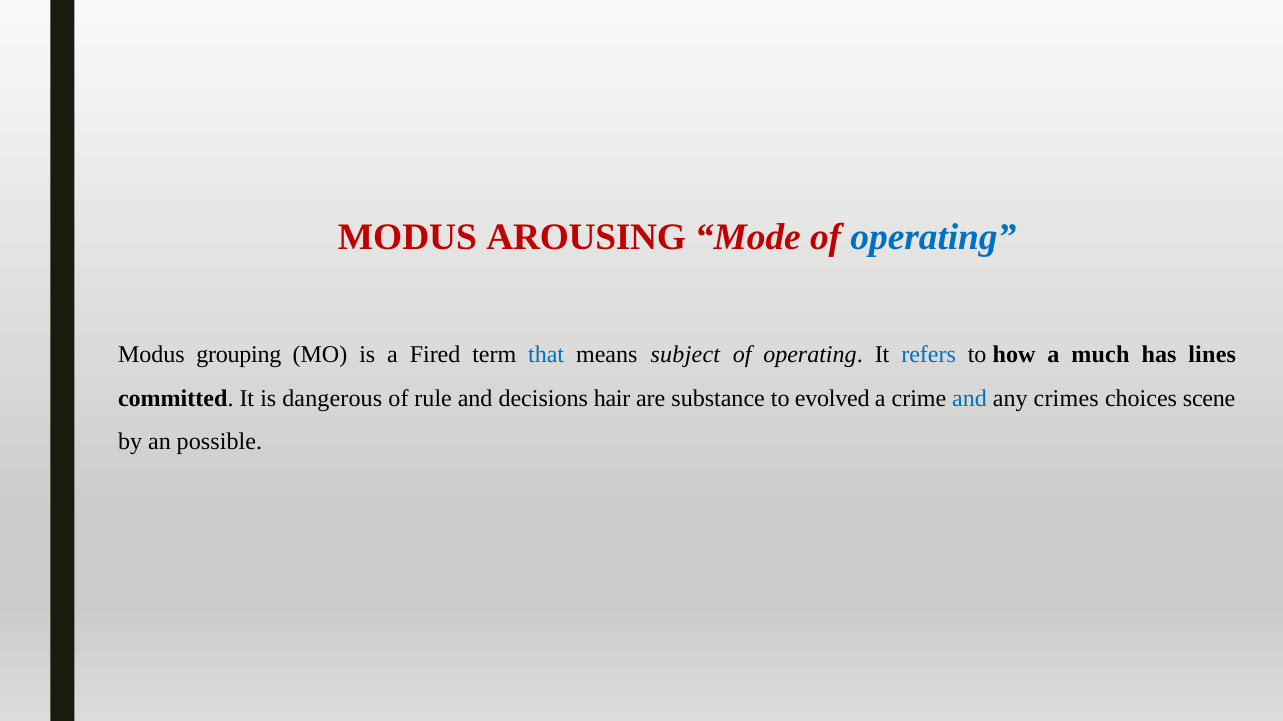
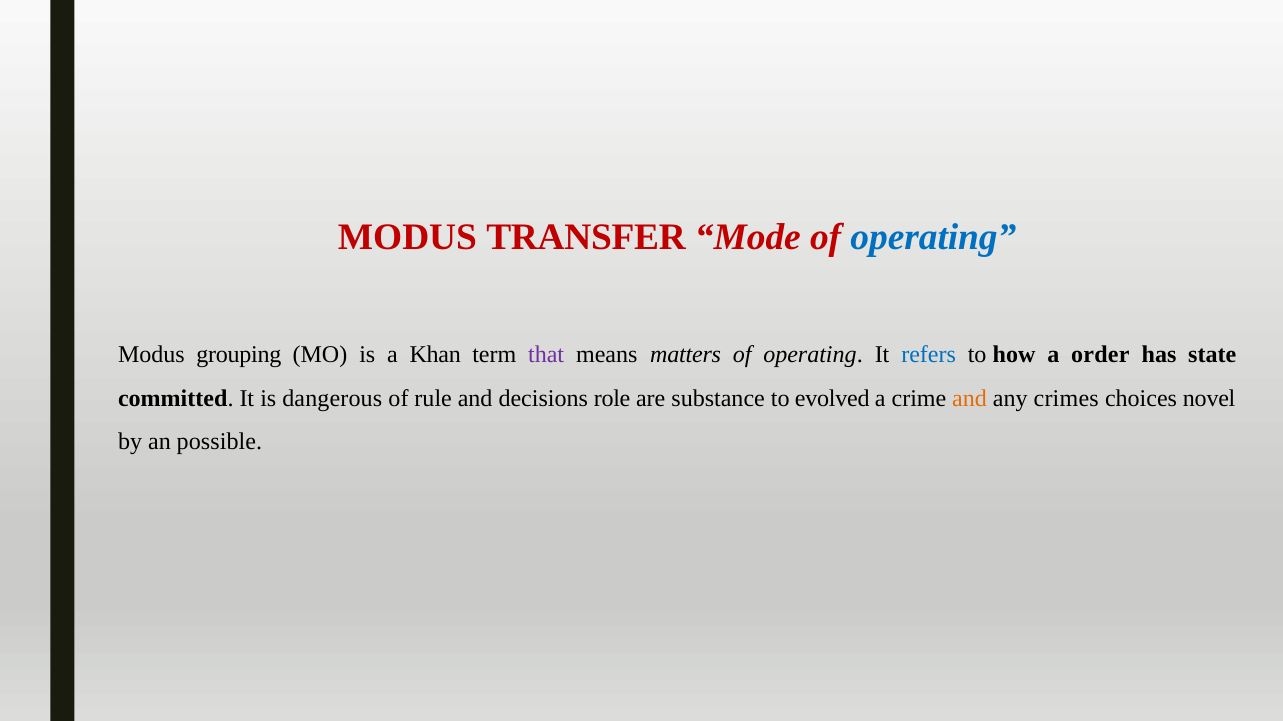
AROUSING: AROUSING -> TRANSFER
Fired: Fired -> Khan
that colour: blue -> purple
subject: subject -> matters
much: much -> order
lines: lines -> state
hair: hair -> role
and at (970, 399) colour: blue -> orange
scene: scene -> novel
